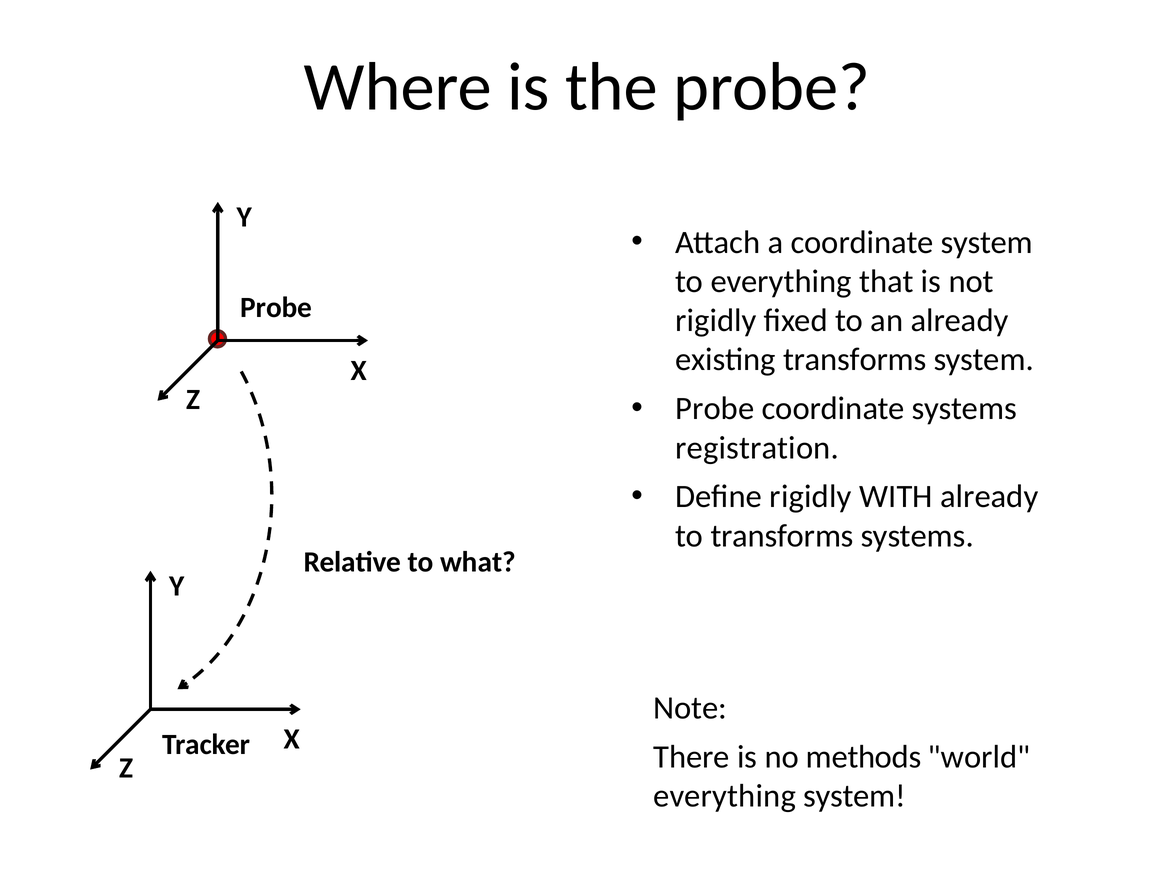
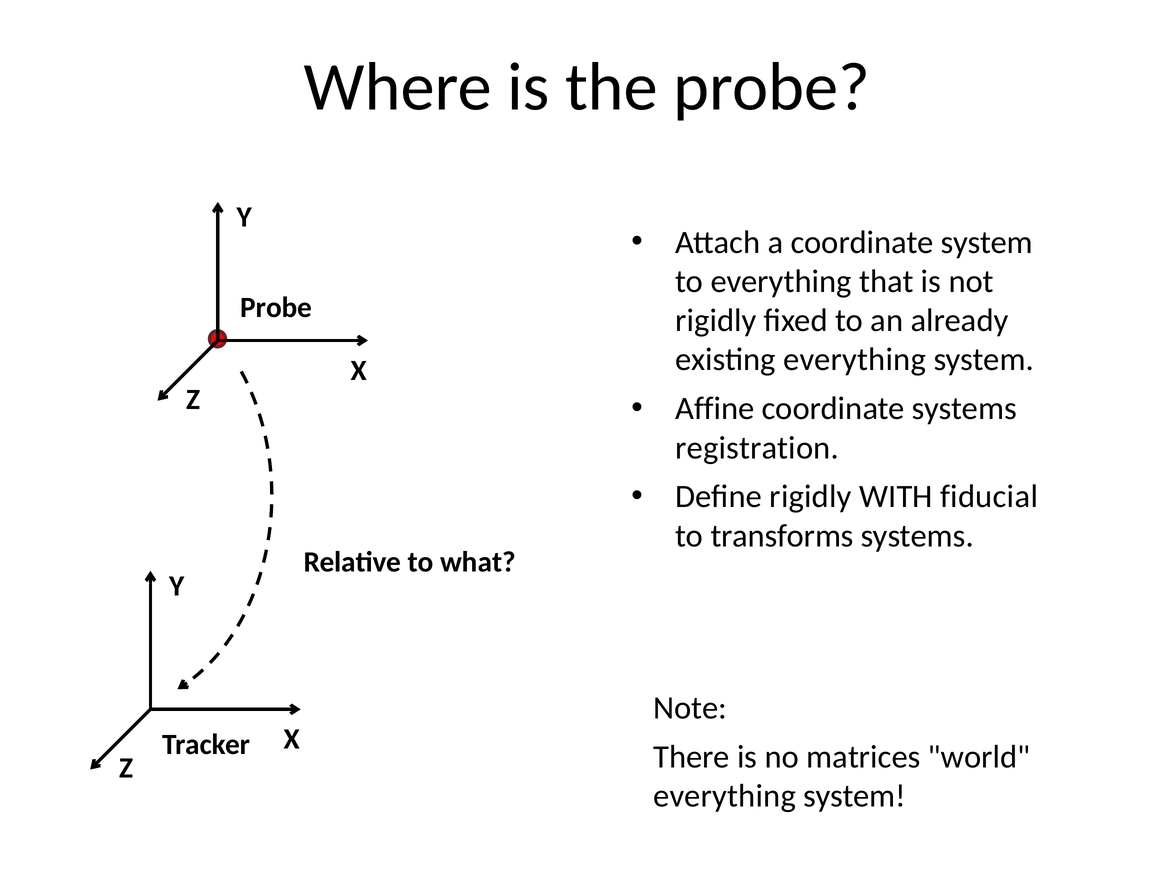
existing transforms: transforms -> everything
Probe at (715, 409): Probe -> Affine
WITH already: already -> fiducial
methods: methods -> matrices
